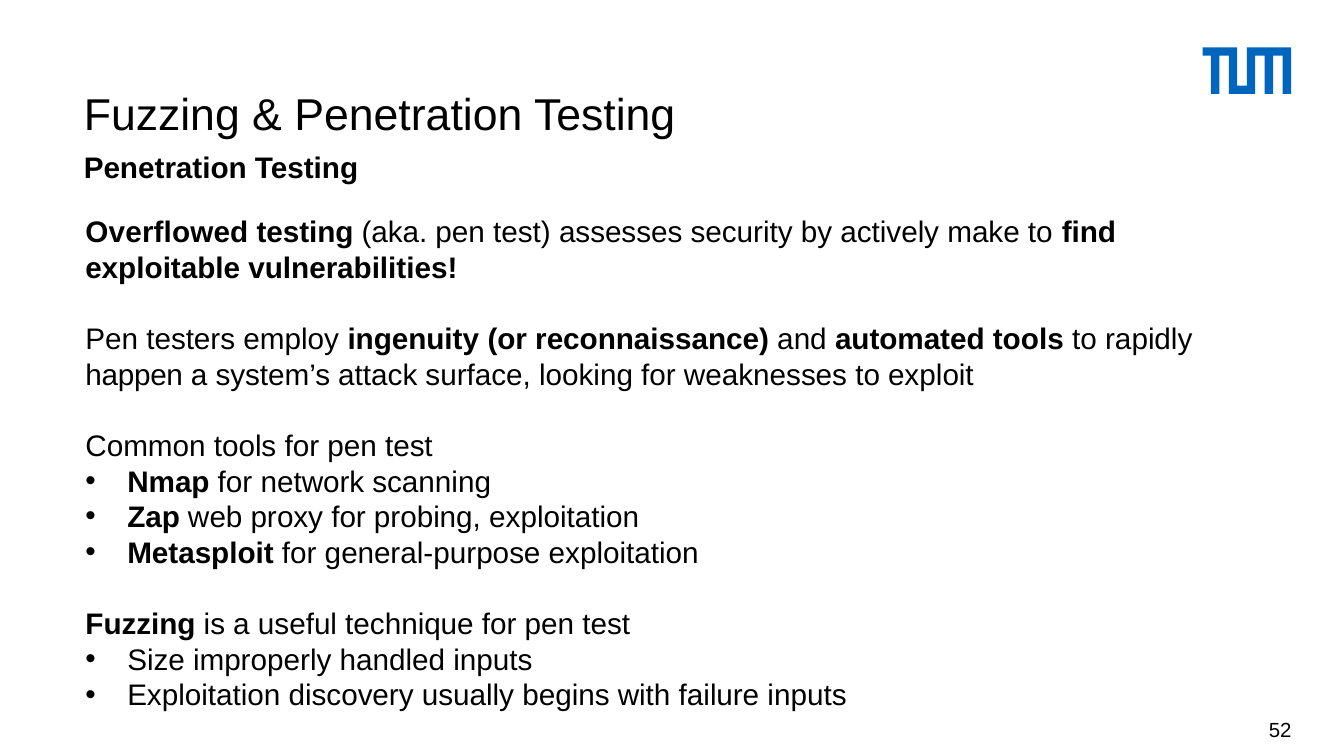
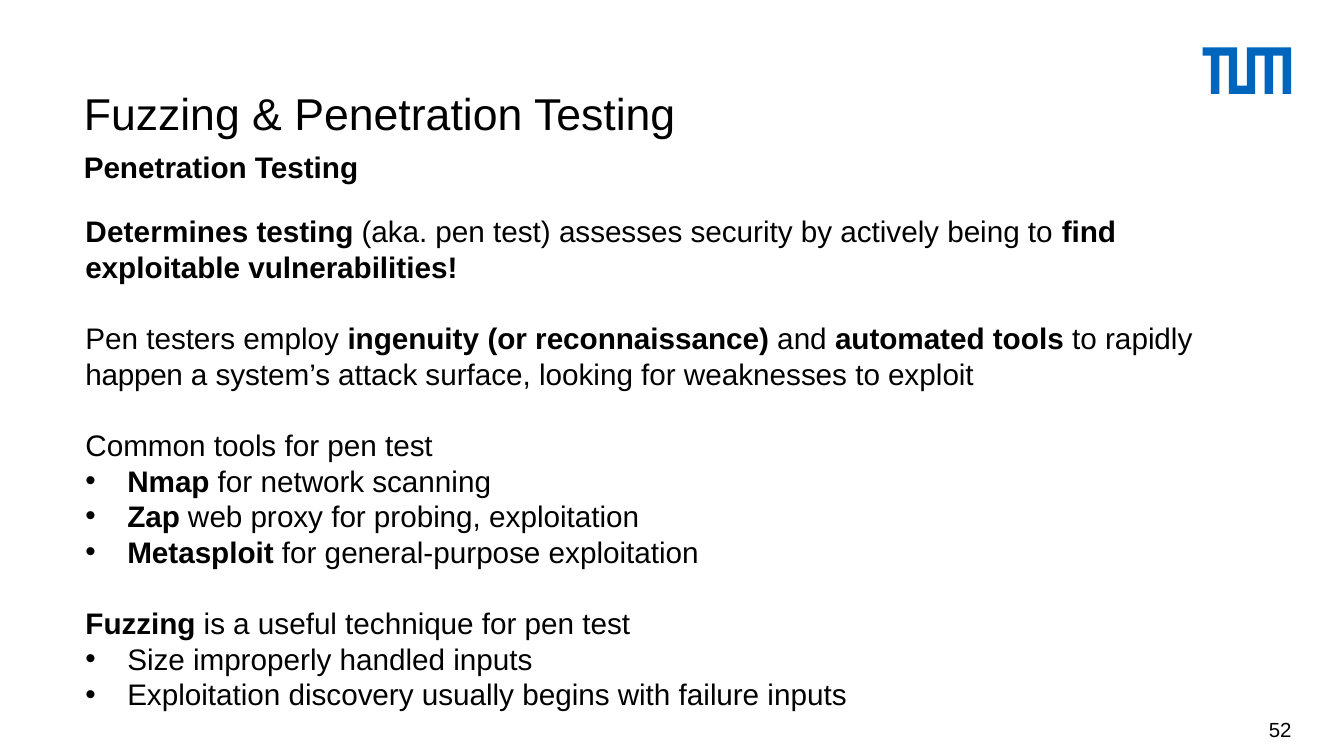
Overflowed: Overflowed -> Determines
make: make -> being
